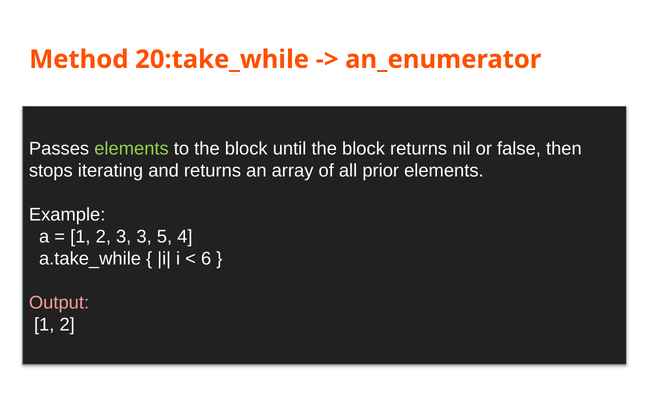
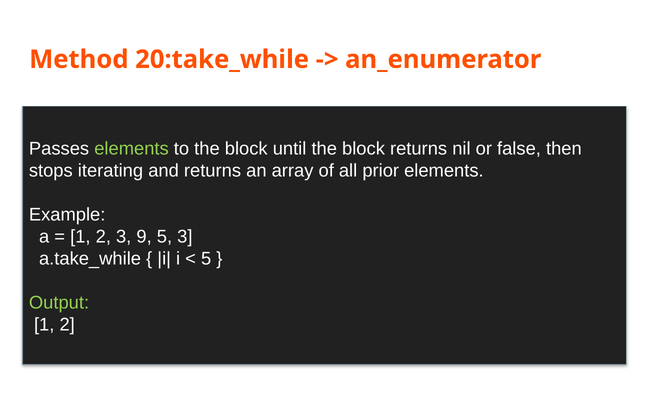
3 3: 3 -> 9
5 4: 4 -> 3
6 at (206, 259): 6 -> 5
Output colour: pink -> light green
